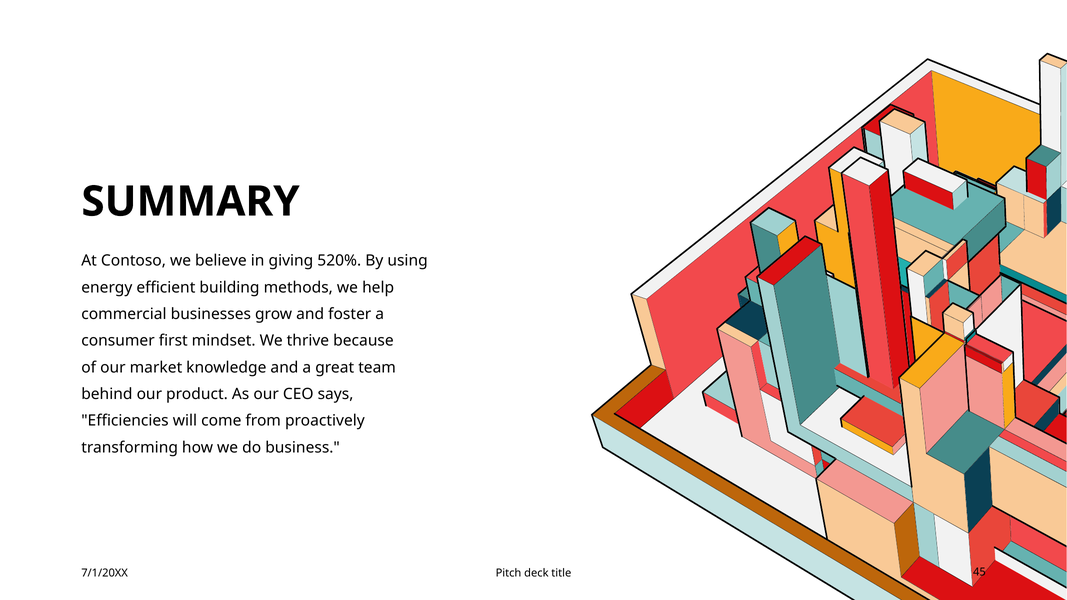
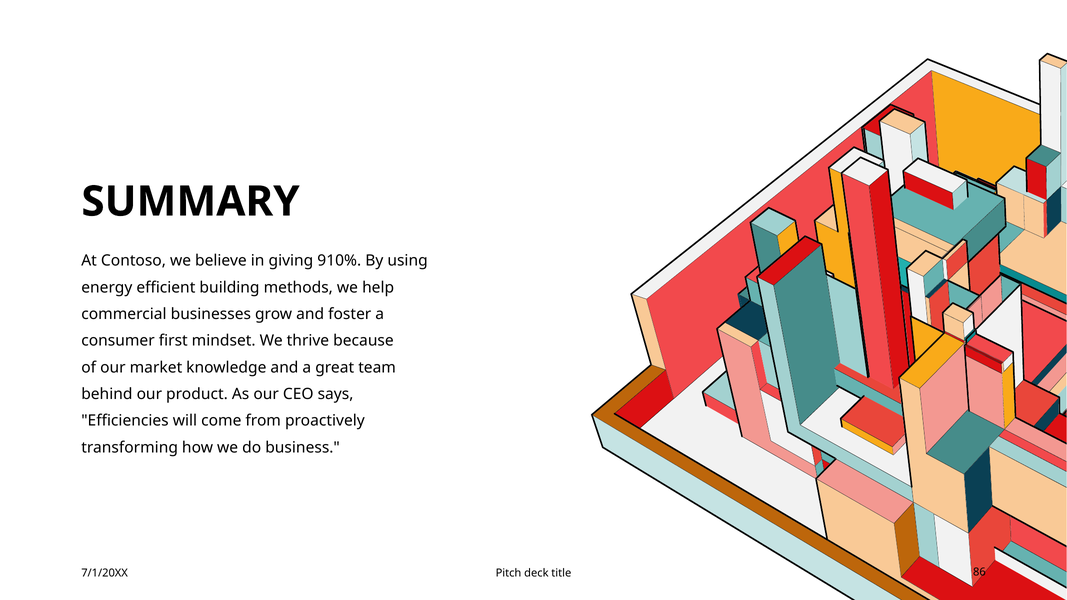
520%: 520% -> 910%
45: 45 -> 86
